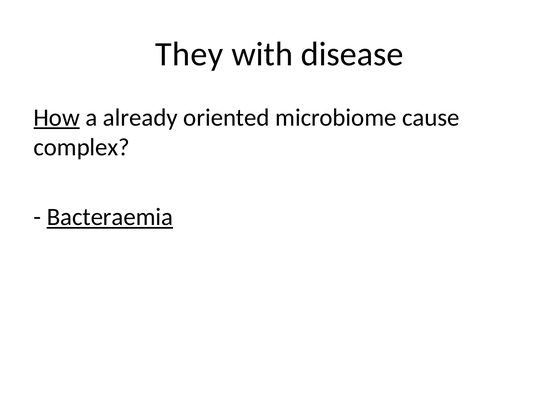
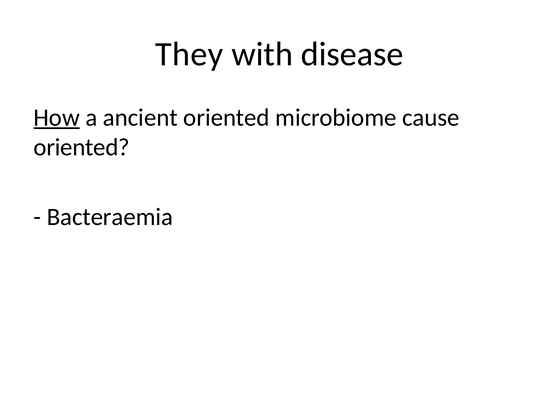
already: already -> ancient
complex at (82, 147): complex -> oriented
Bacteraemia underline: present -> none
